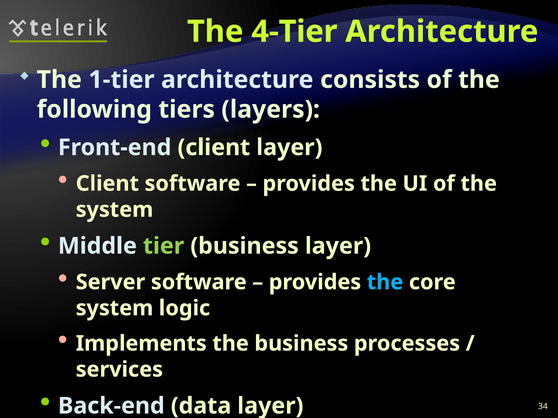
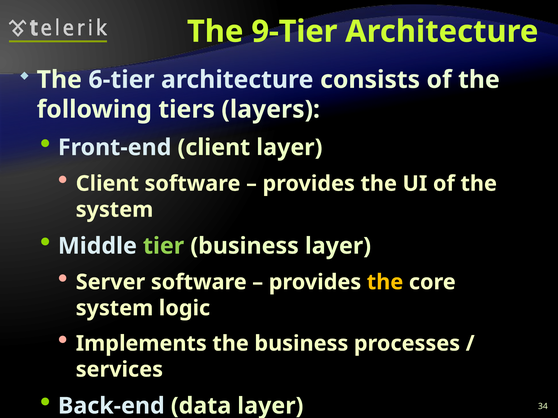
4-Tier: 4-Tier -> 9-Tier
1-tier: 1-tier -> 6-tier
the at (385, 282) colour: light blue -> yellow
